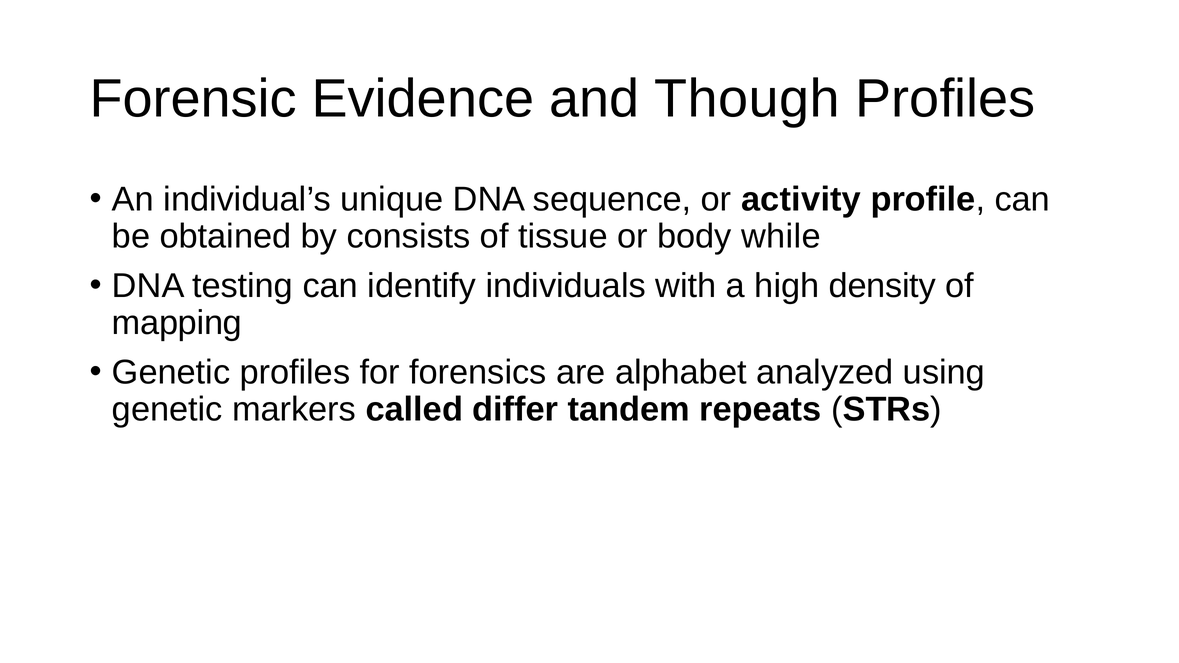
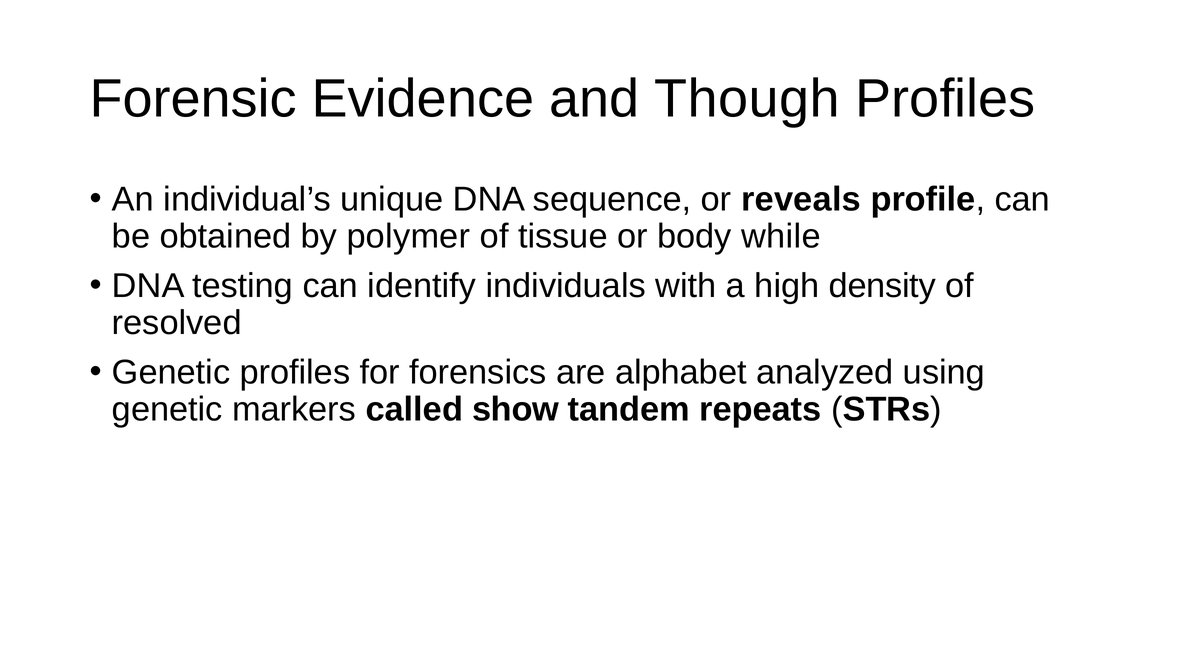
activity: activity -> reveals
consists: consists -> polymer
mapping: mapping -> resolved
differ: differ -> show
